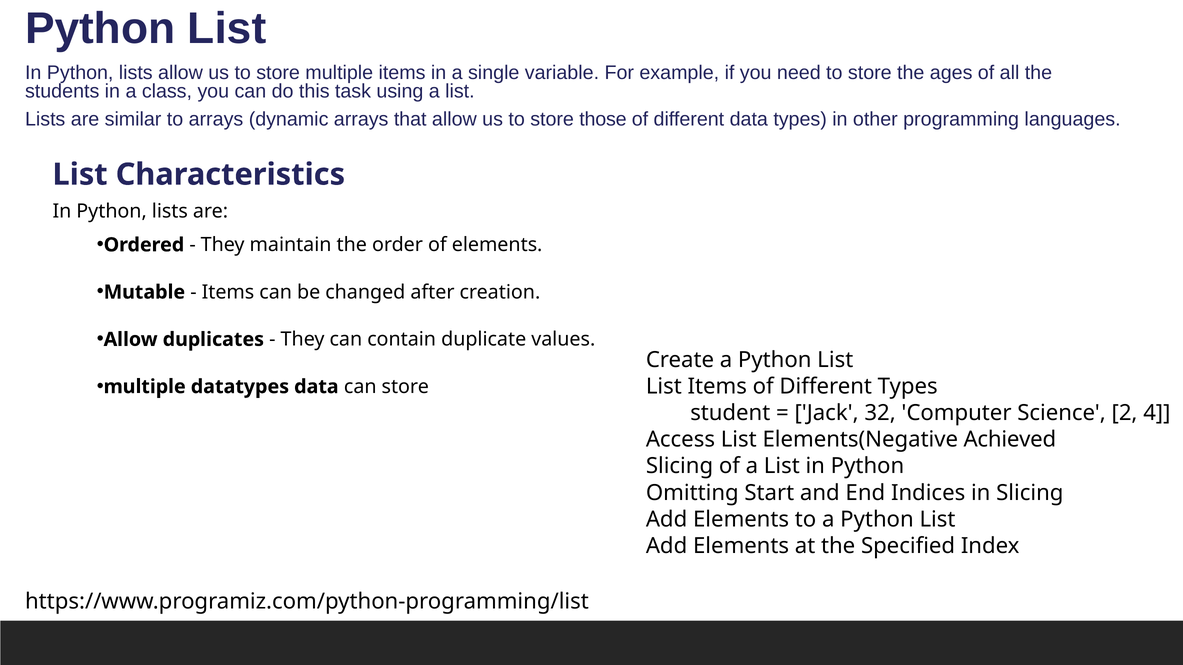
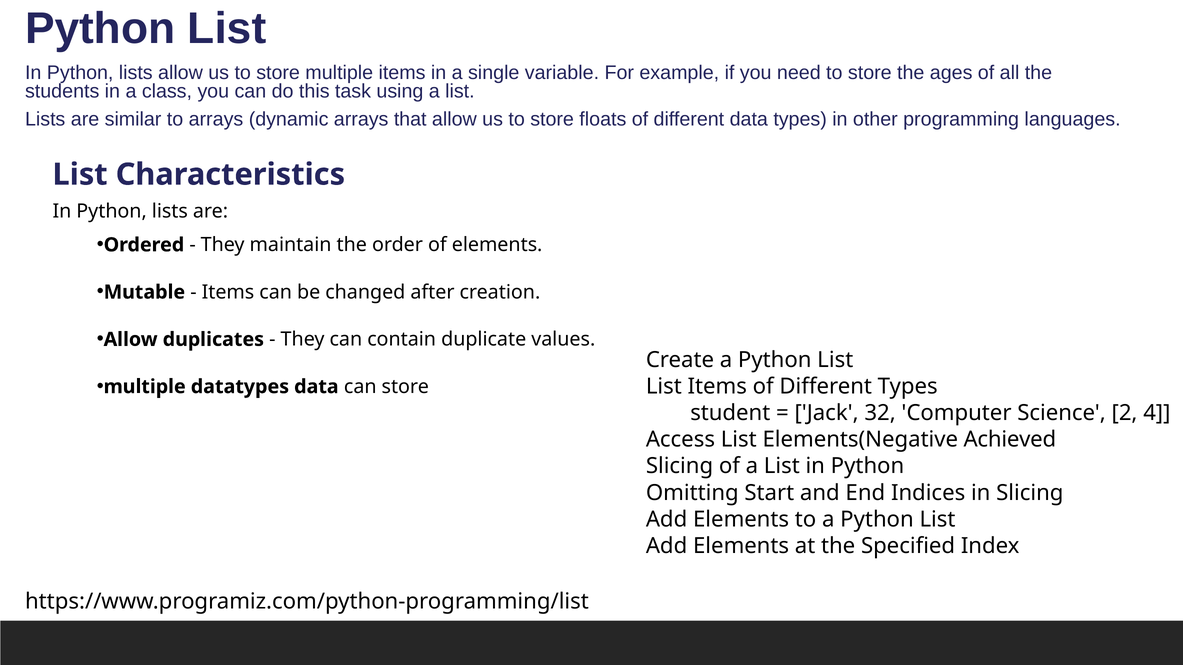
those: those -> floats
